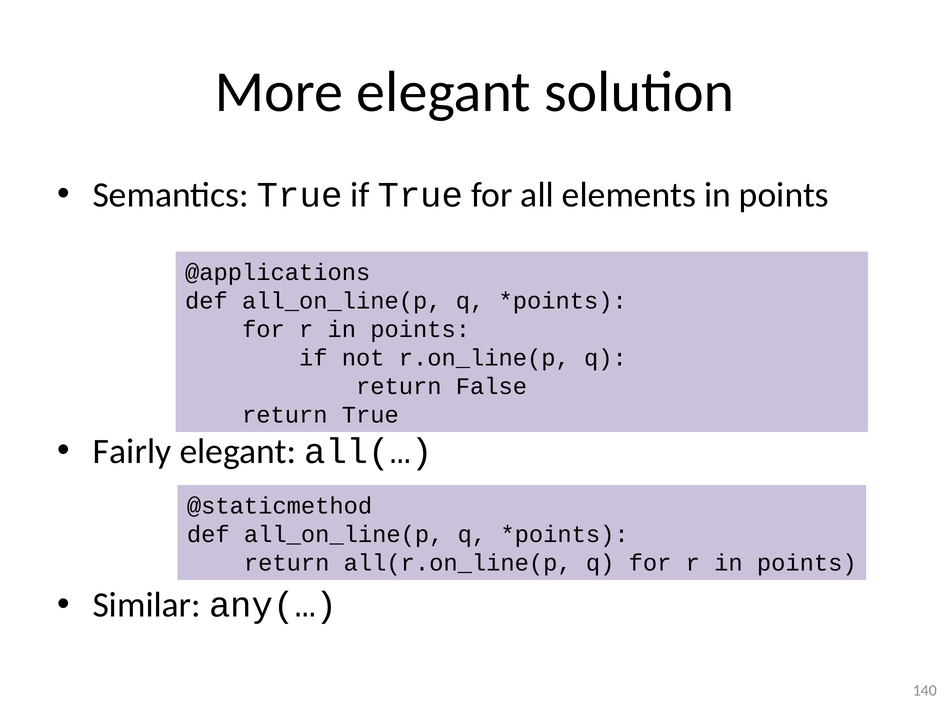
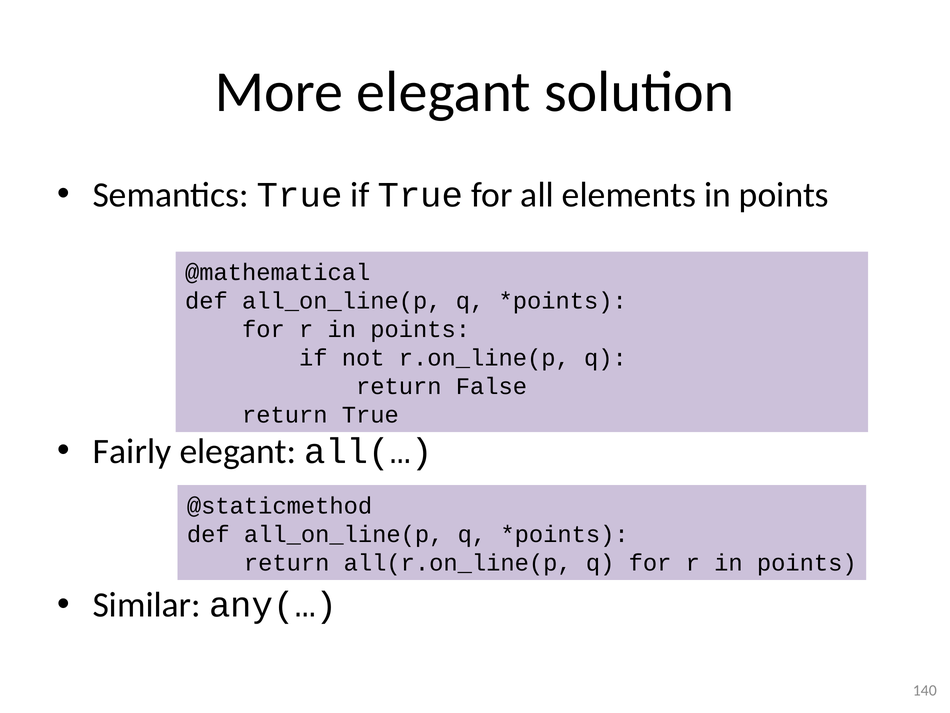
@applications: @applications -> @mathematical
